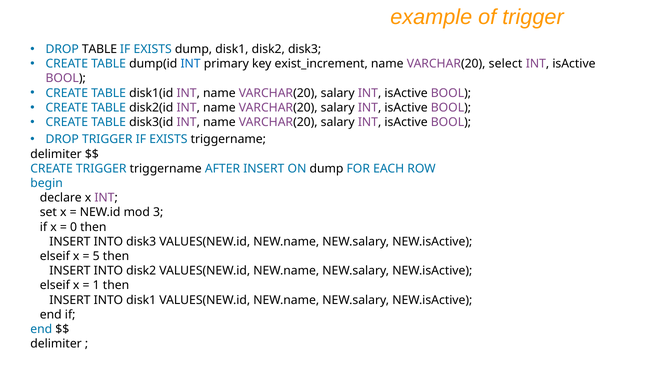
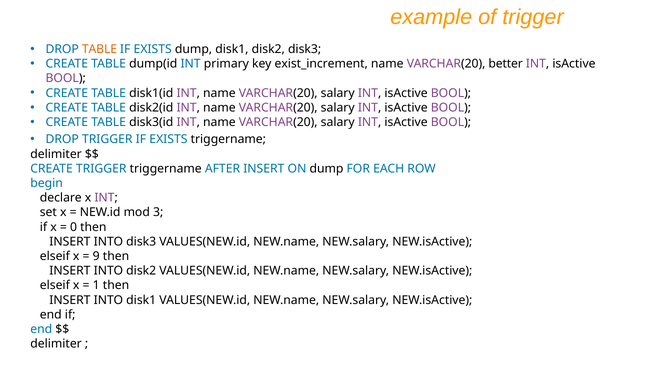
TABLE at (99, 49) colour: black -> orange
select: select -> better
5: 5 -> 9
